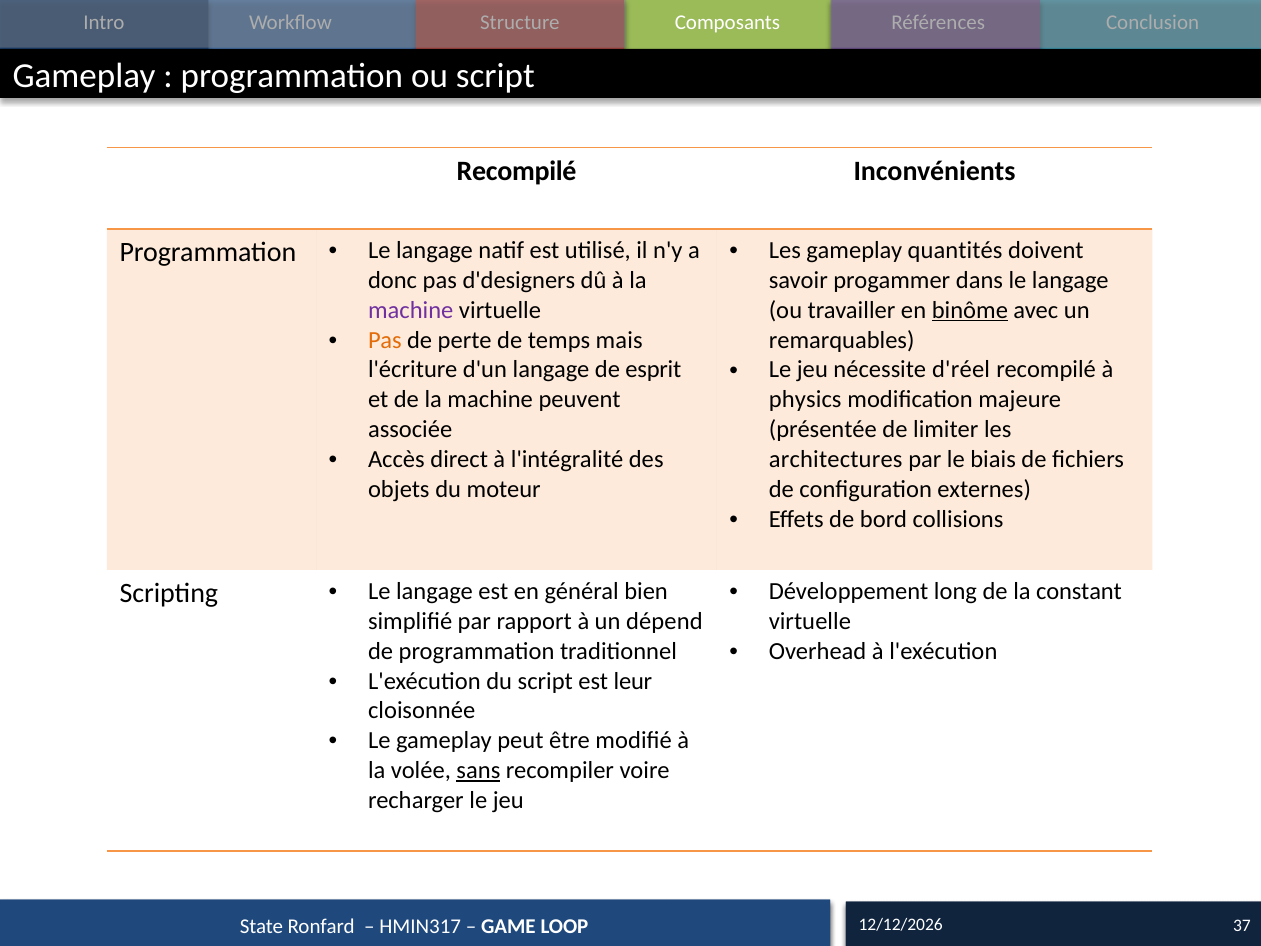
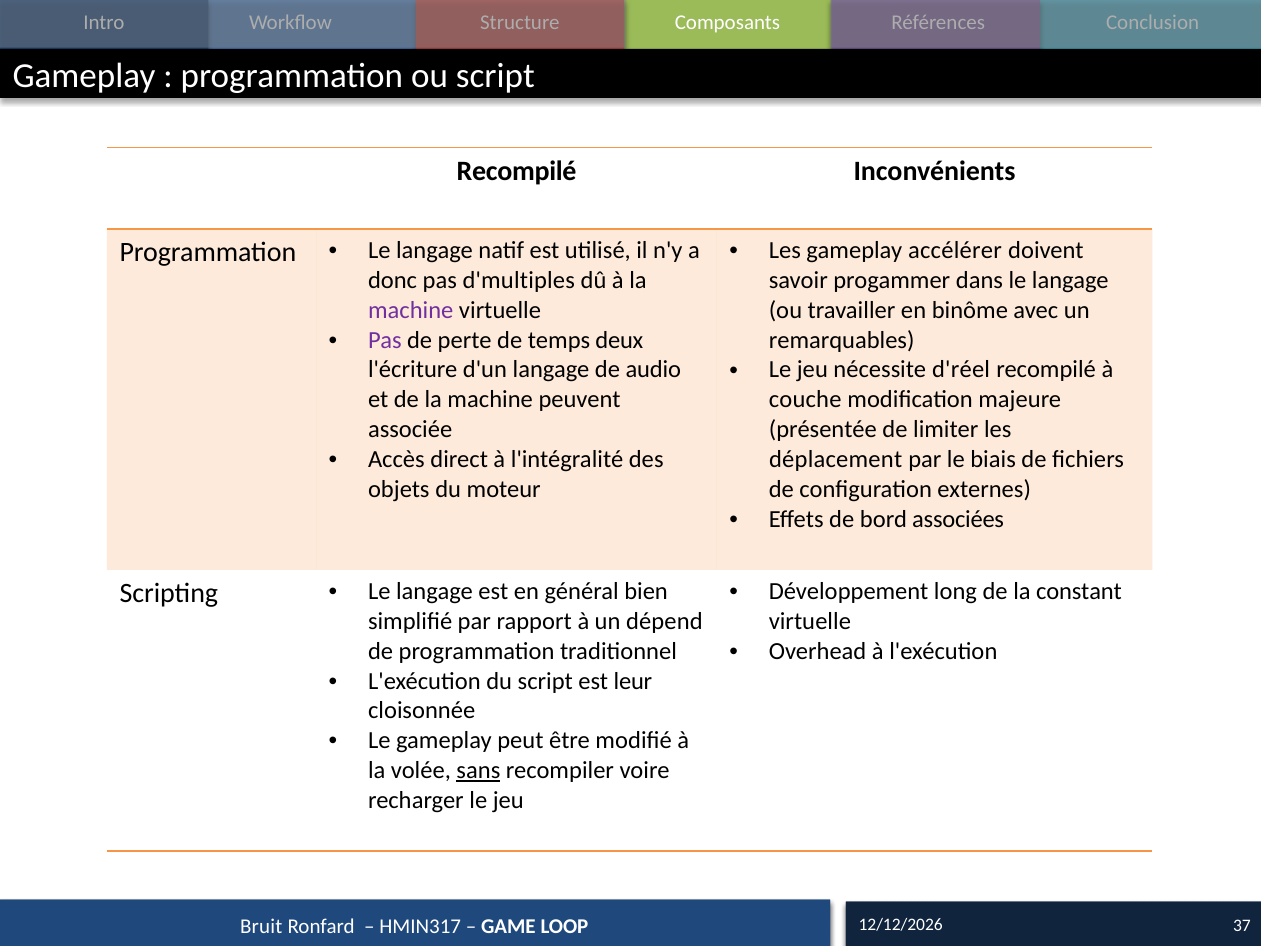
quantités: quantités -> accélérer
d'designers: d'designers -> d'multiples
binôme underline: present -> none
Pas at (385, 340) colour: orange -> purple
mais: mais -> deux
esprit: esprit -> audio
physics: physics -> couche
architectures: architectures -> déplacement
collisions: collisions -> associées
State: State -> Bruit
